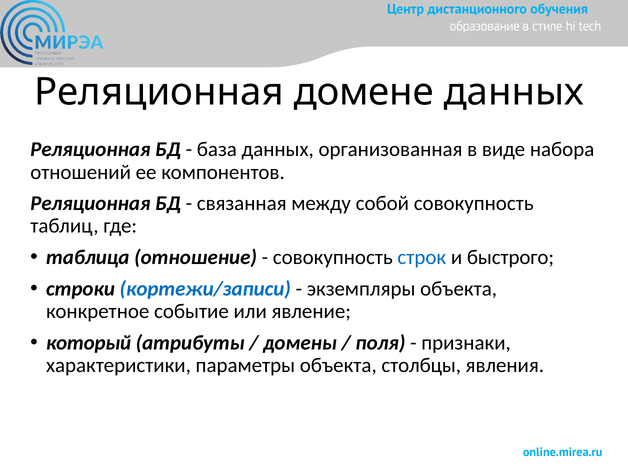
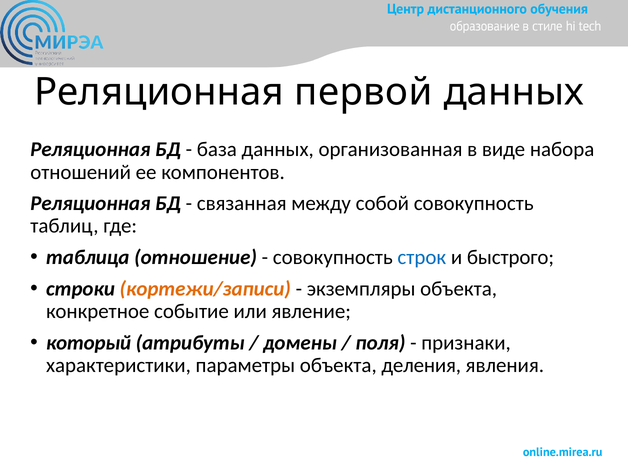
домене: домене -> первой
кортежи/записи colour: blue -> orange
столбцы: столбцы -> деления
